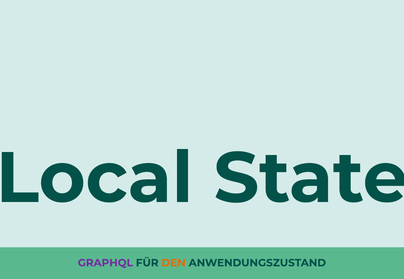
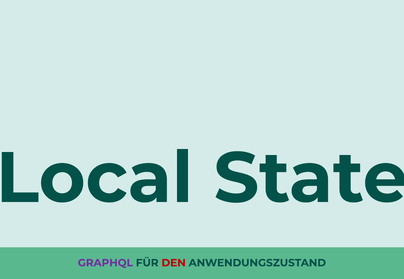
DEN colour: orange -> red
